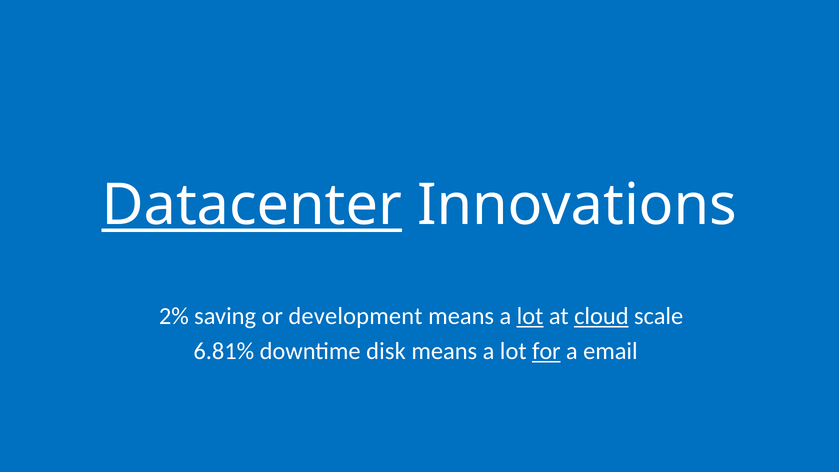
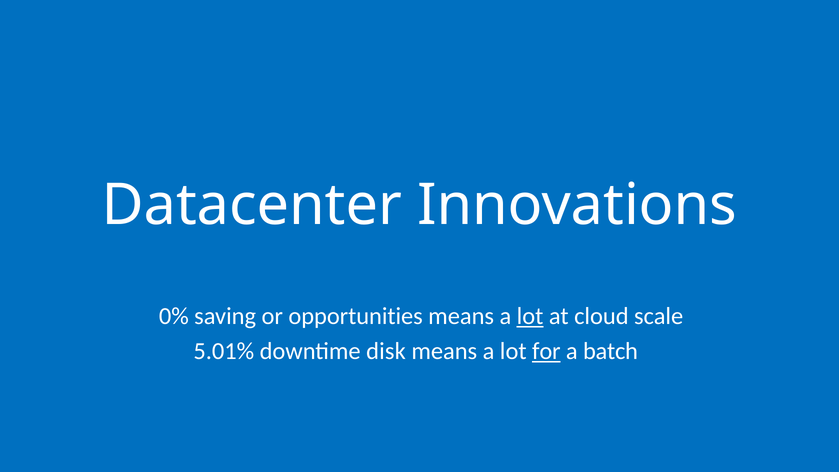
Datacenter underline: present -> none
2%: 2% -> 0%
development: development -> opportunities
cloud underline: present -> none
6.81%: 6.81% -> 5.01%
email: email -> batch
